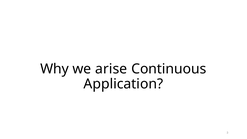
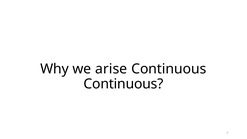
Application at (123, 84): Application -> Continuous
